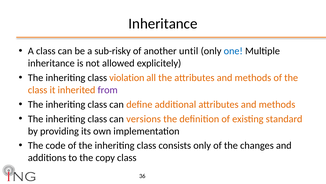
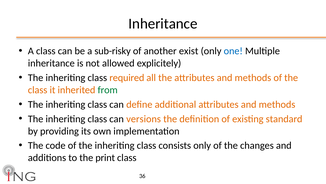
until: until -> exist
violation: violation -> required
from colour: purple -> green
copy: copy -> print
